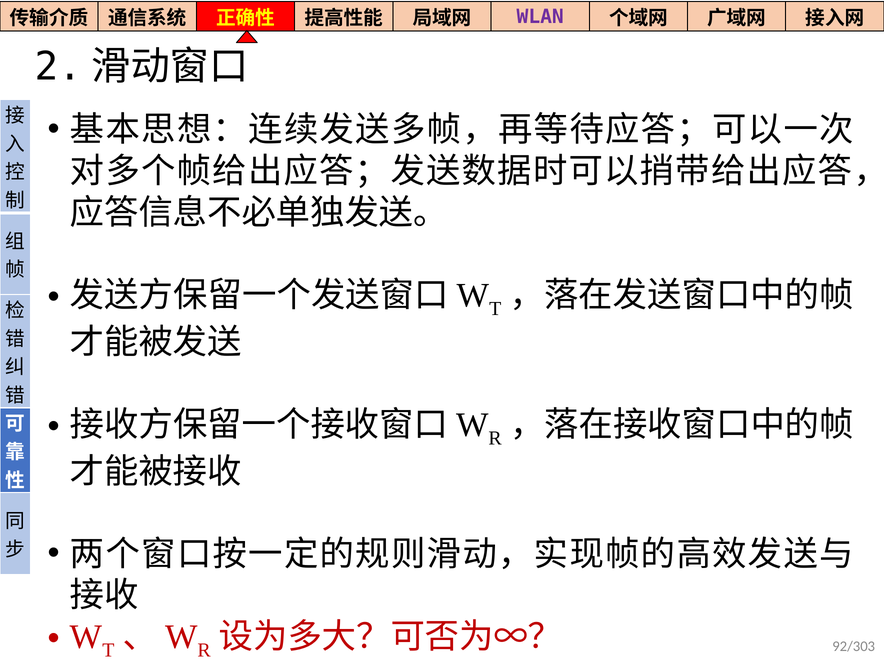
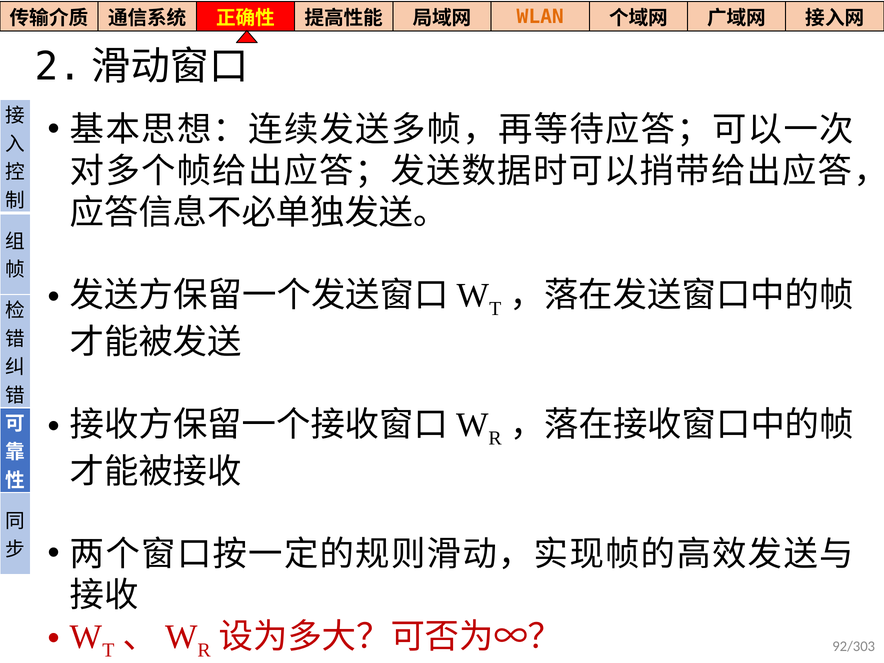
WLAN colour: purple -> orange
